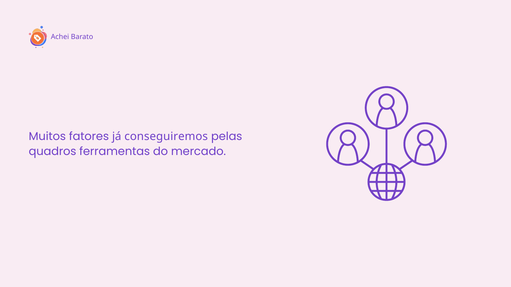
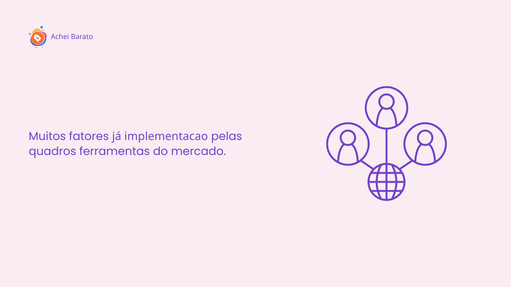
conseguiremos: conseguiremos -> implementacao
